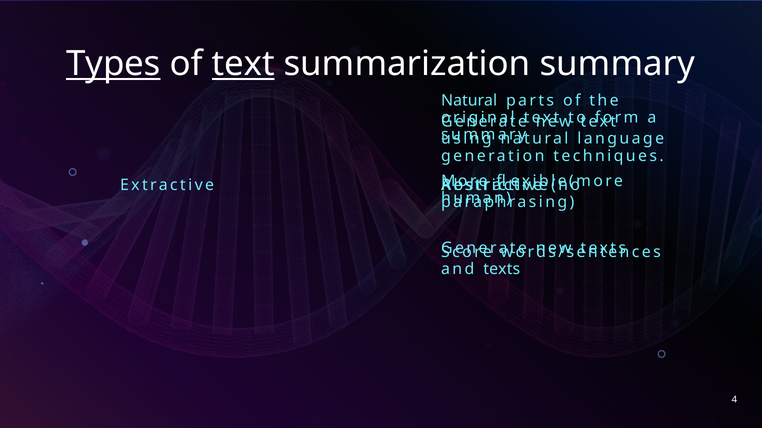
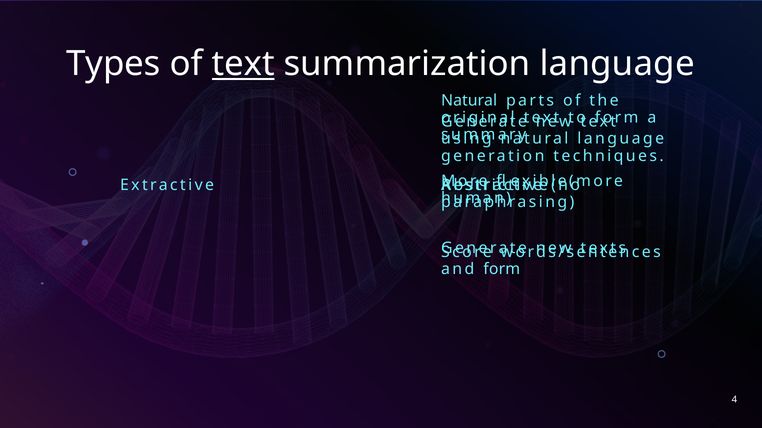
Types underline: present -> none
summarization summary: summary -> language
and texts: texts -> form
